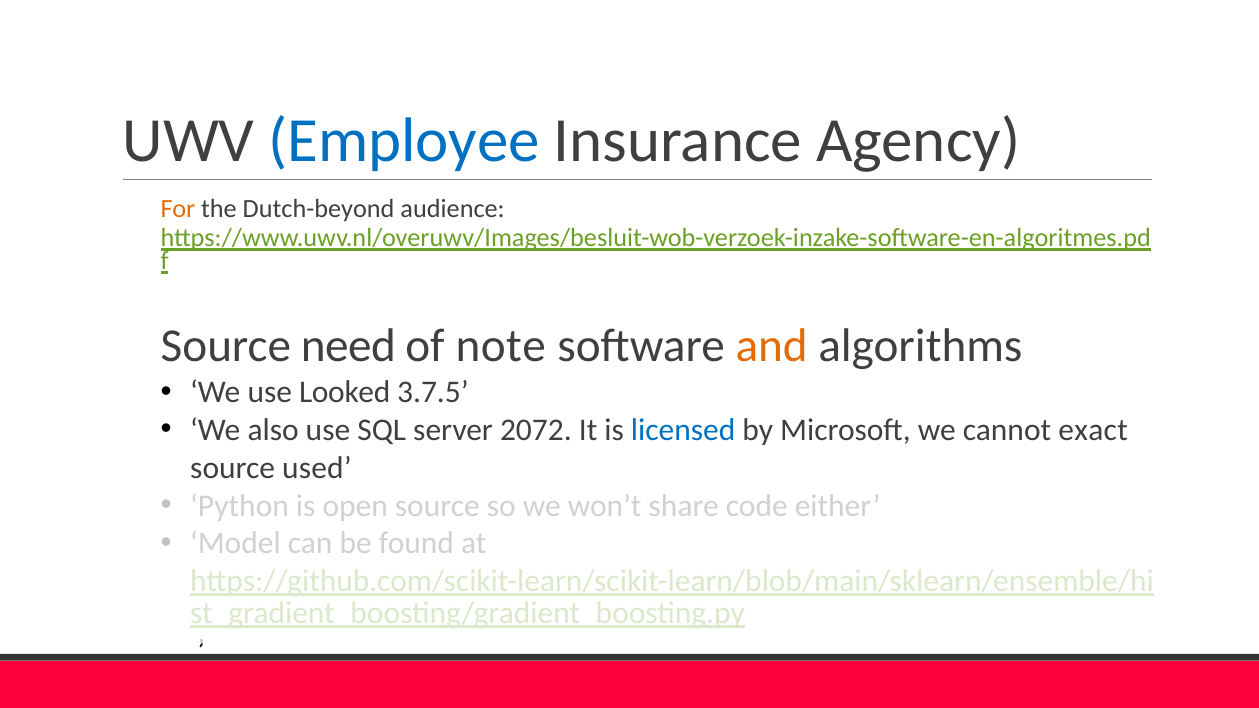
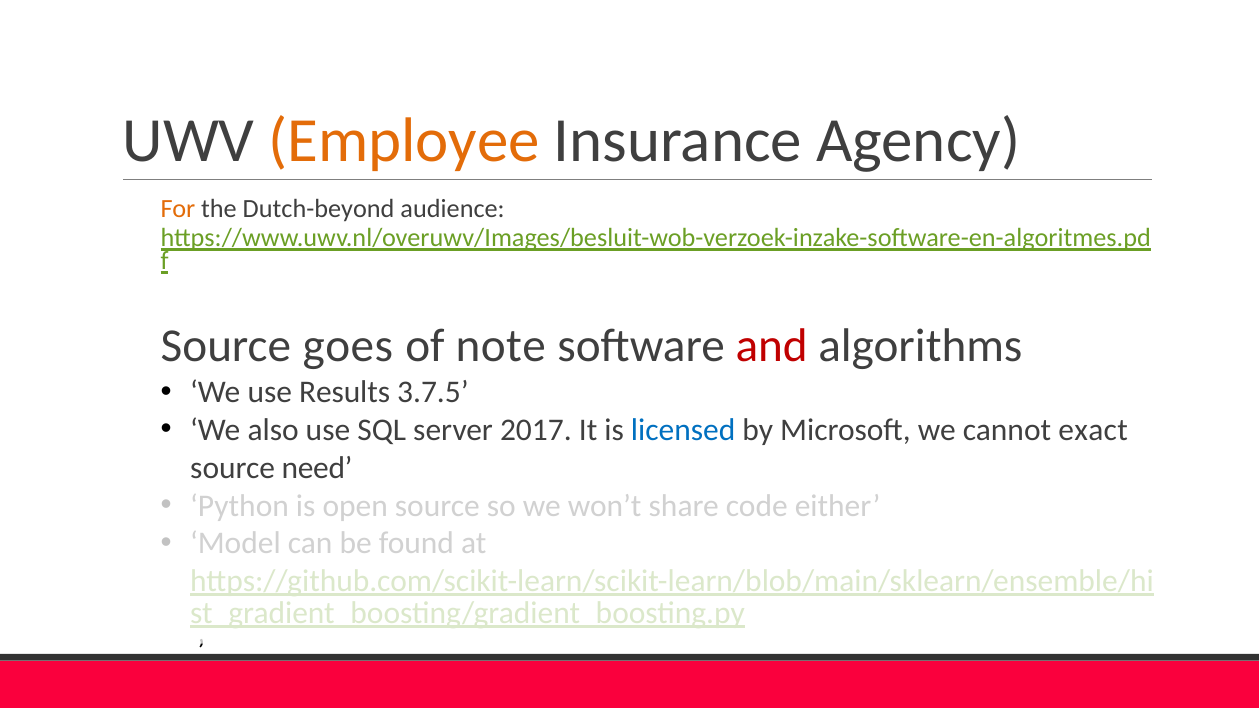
Employee colour: blue -> orange
need: need -> goes
and colour: orange -> red
Looked: Looked -> Results
2072: 2072 -> 2017
used: used -> need
